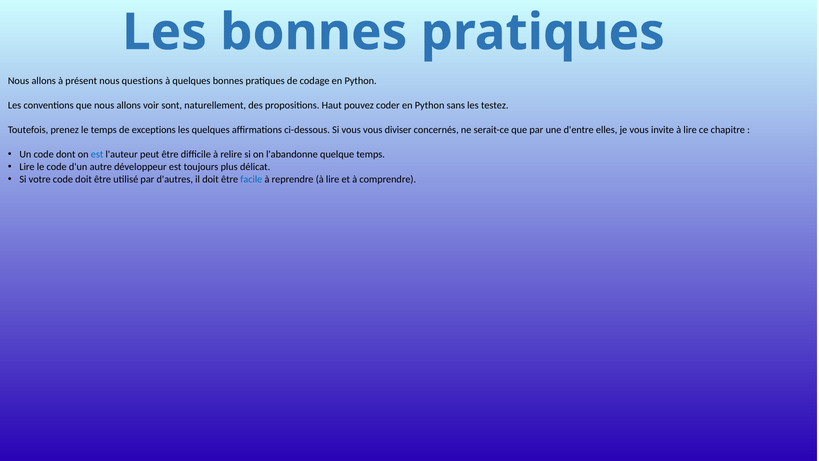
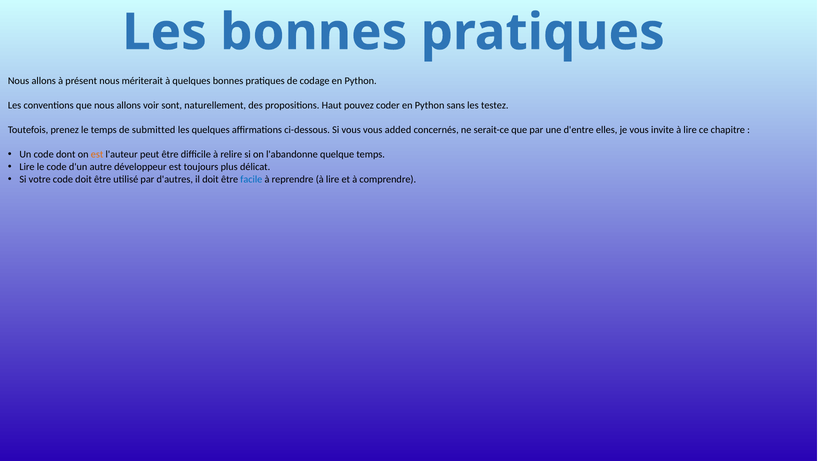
questions: questions -> mériterait
exceptions: exceptions -> submitted
diviser: diviser -> added
est at (97, 154) colour: blue -> orange
